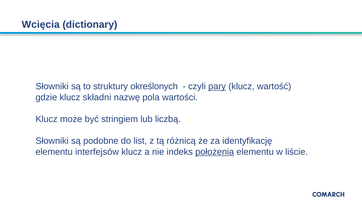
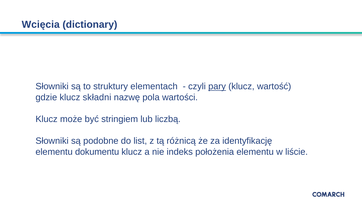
określonych: określonych -> elementach
interfejsów: interfejsów -> dokumentu
położenia underline: present -> none
